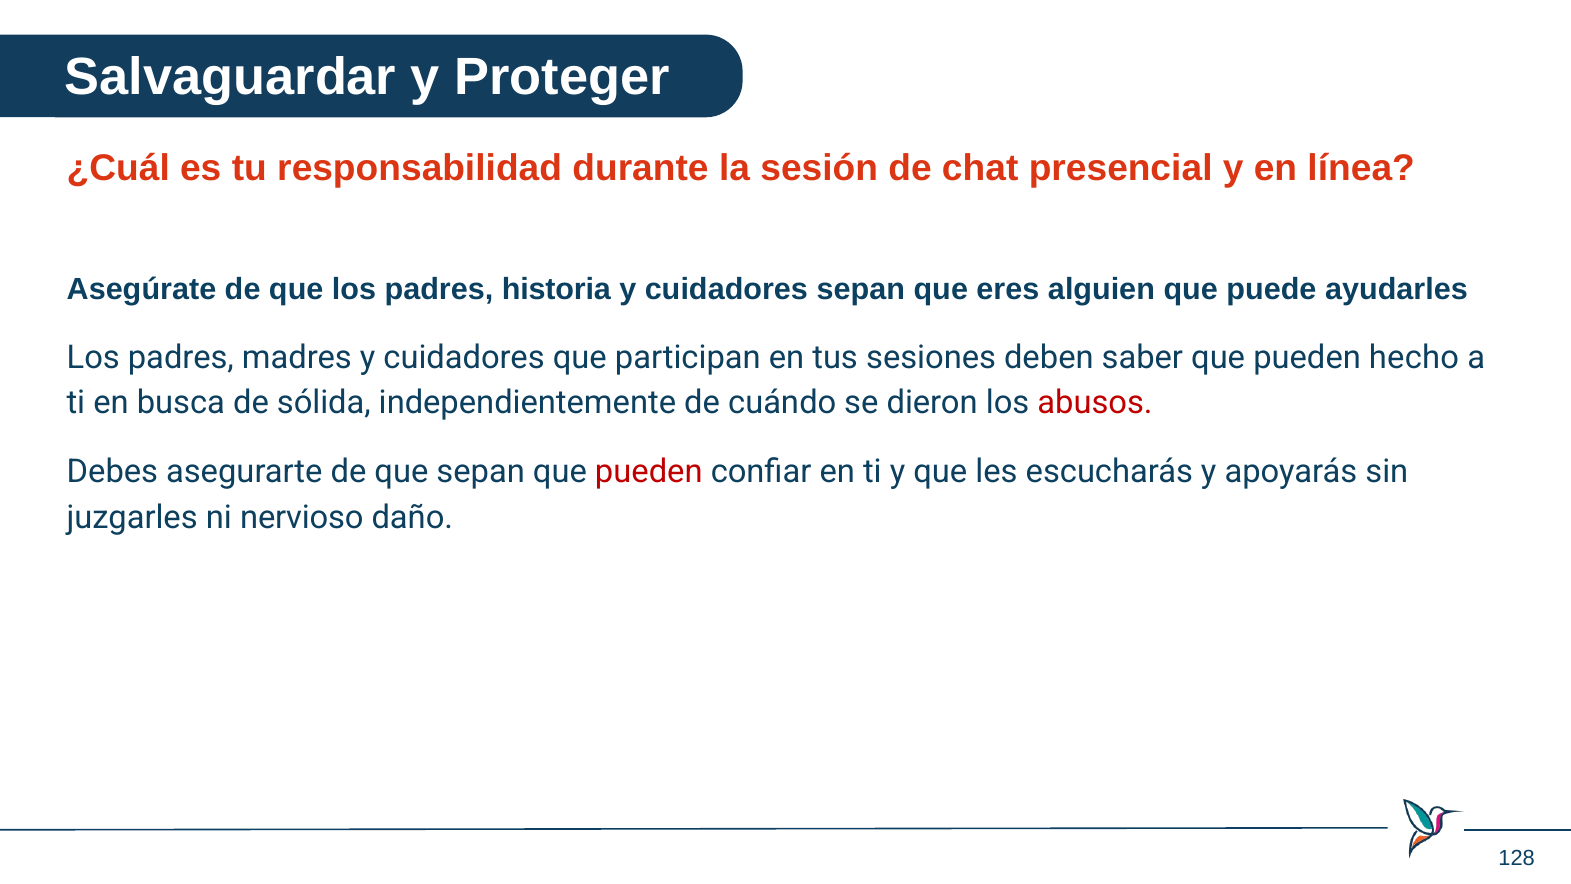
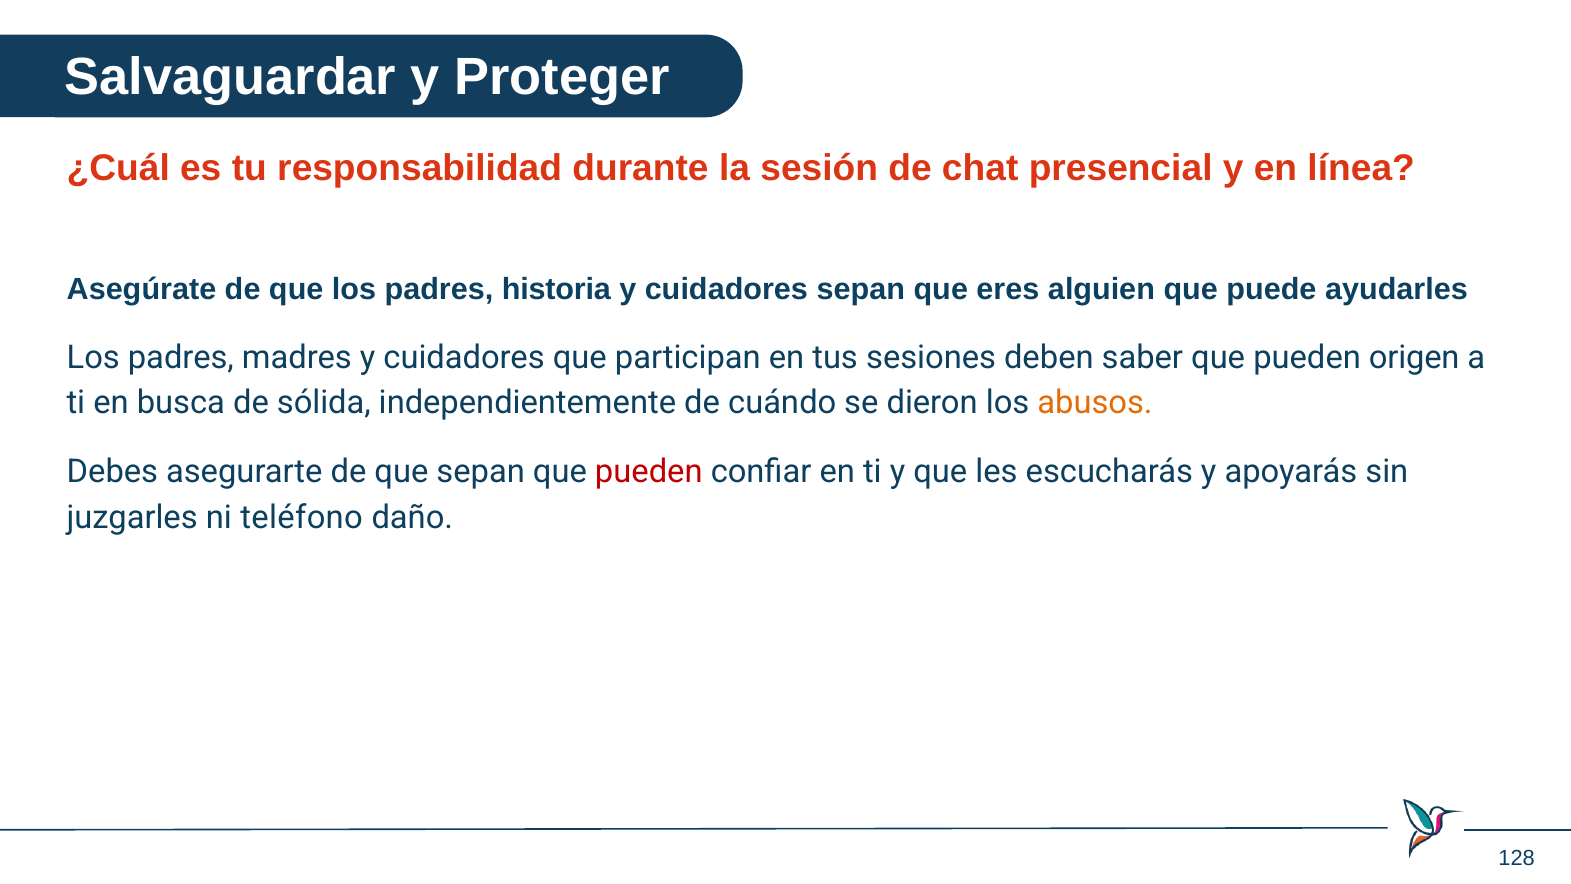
hecho: hecho -> origen
abusos colour: red -> orange
nervioso: nervioso -> teléfono
